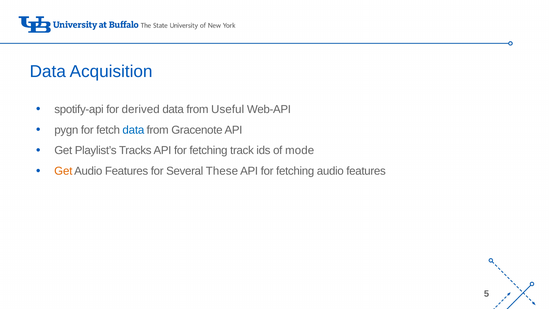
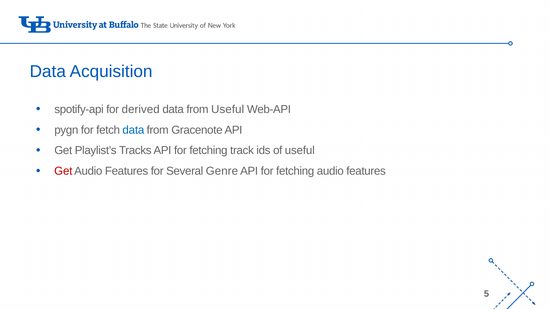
of mode: mode -> useful
Get at (63, 171) colour: orange -> red
These: These -> Genre
